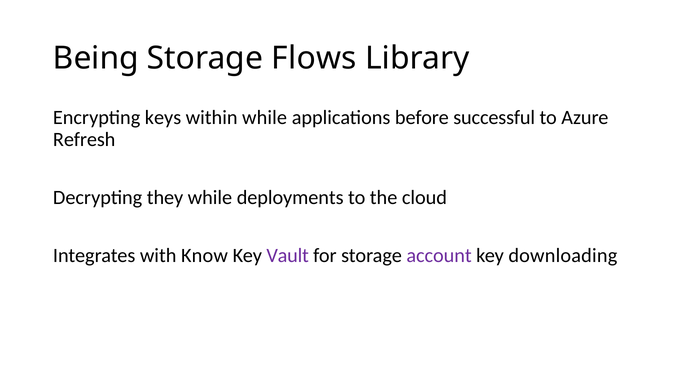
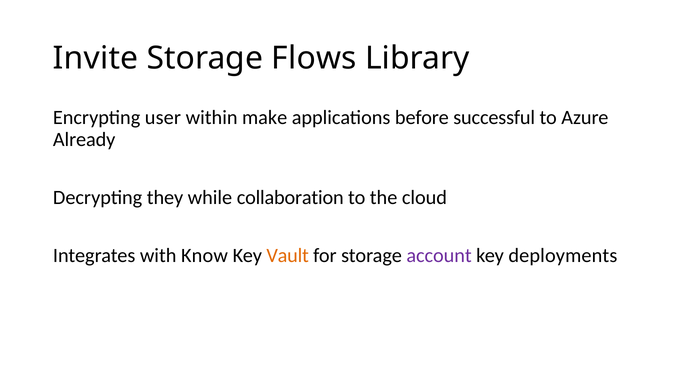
Being: Being -> Invite
keys: keys -> user
within while: while -> make
Refresh: Refresh -> Already
deployments: deployments -> collaboration
Vault colour: purple -> orange
downloading: downloading -> deployments
